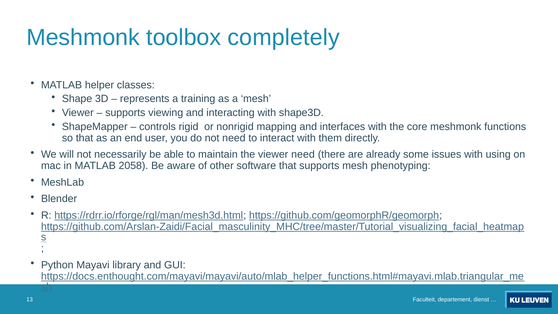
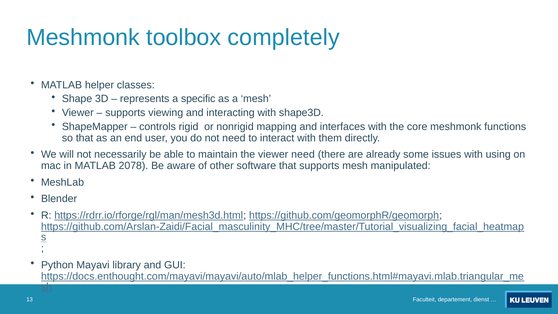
training: training -> specific
2058: 2058 -> 2078
phenotyping: phenotyping -> manipulated
